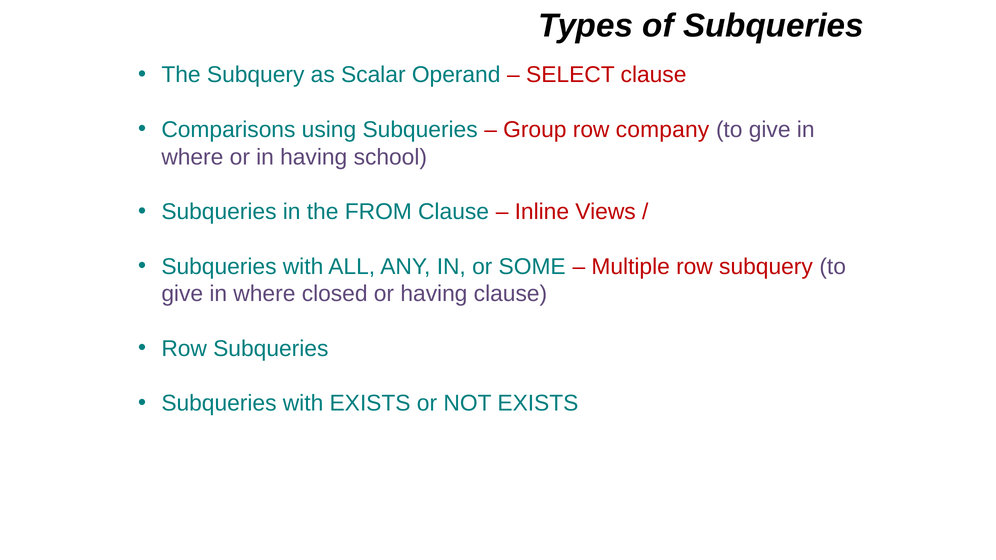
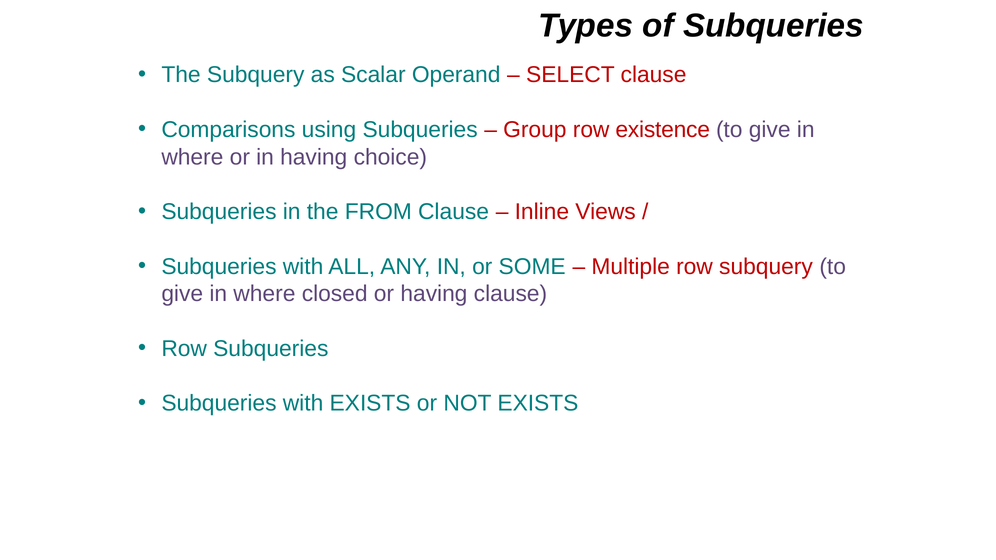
company: company -> existence
school: school -> choice
